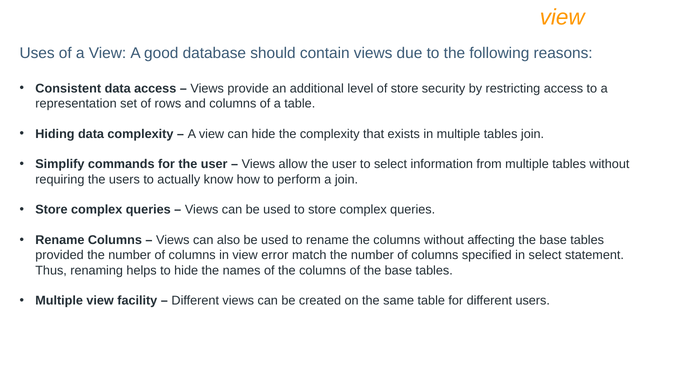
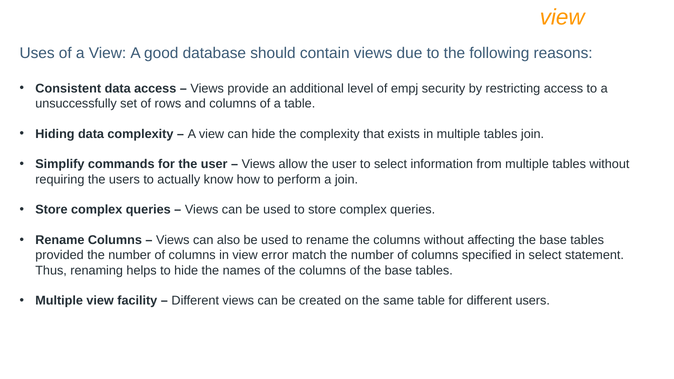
of store: store -> empj
representation: representation -> unsuccessfully
